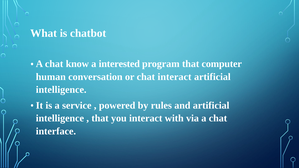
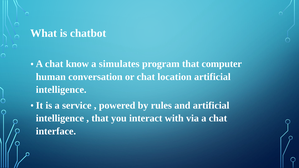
interested: interested -> simulates
chat interact: interact -> location
